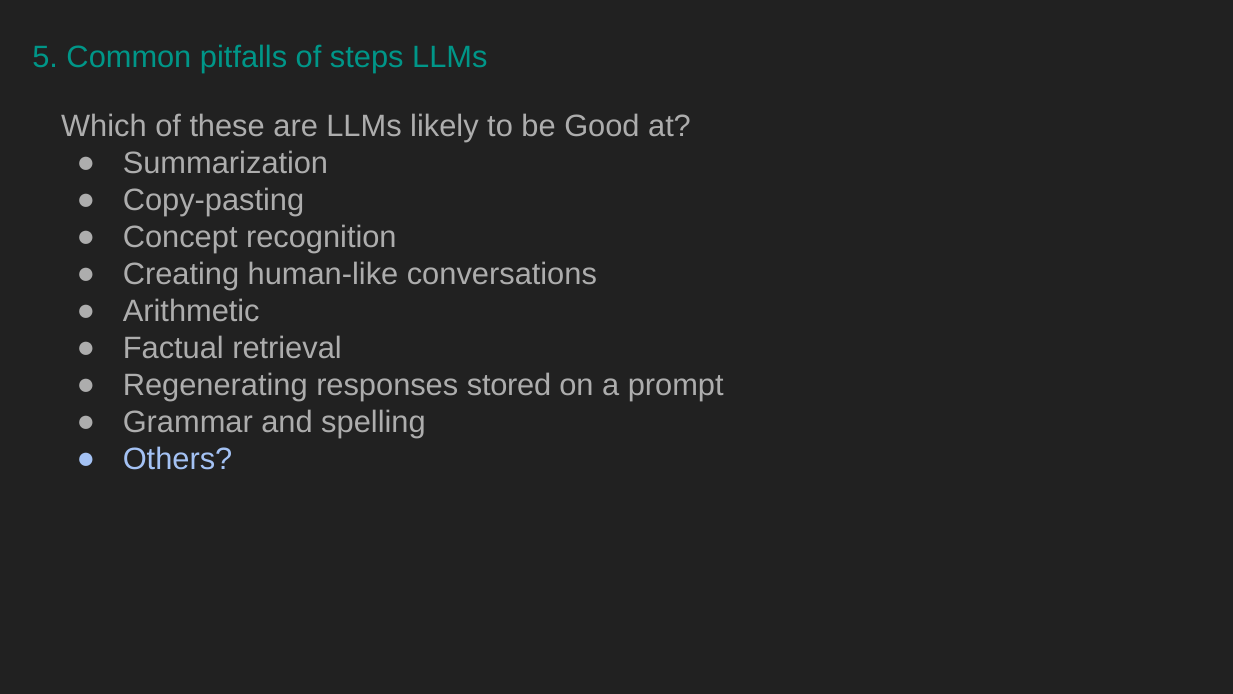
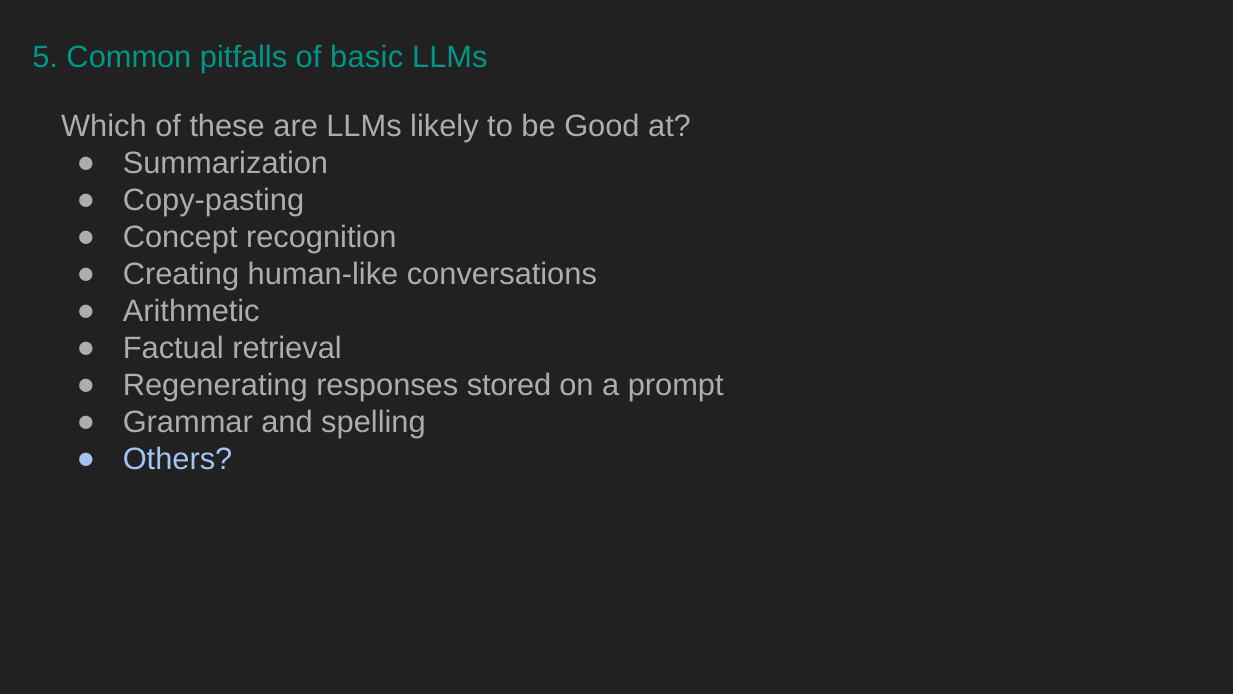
steps: steps -> basic
